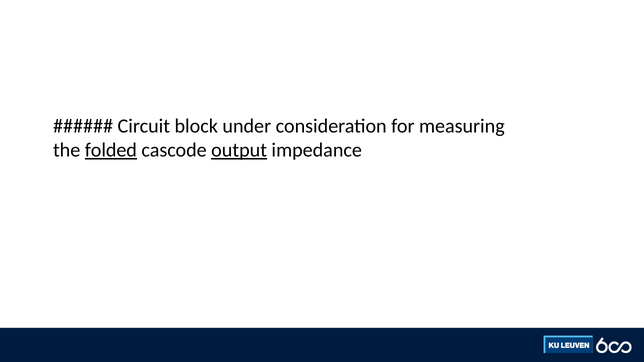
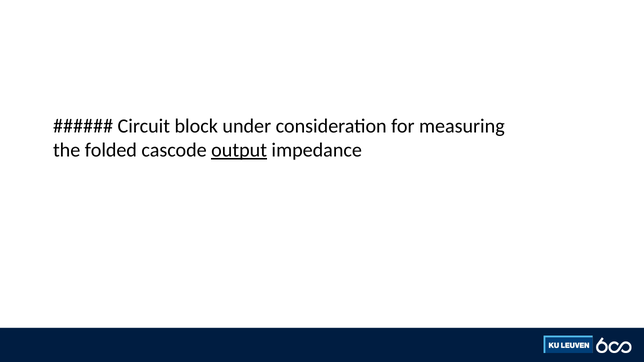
folded underline: present -> none
